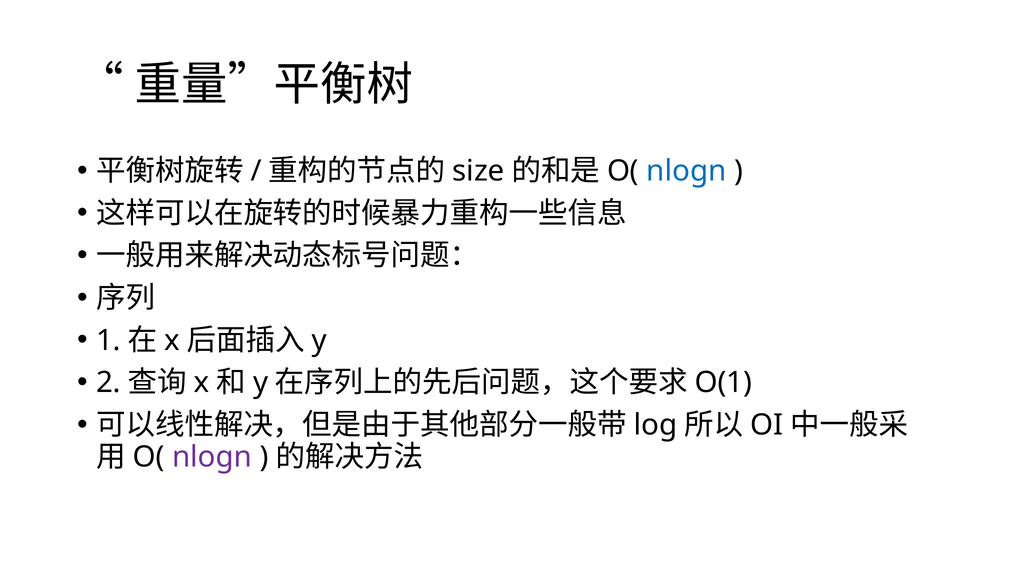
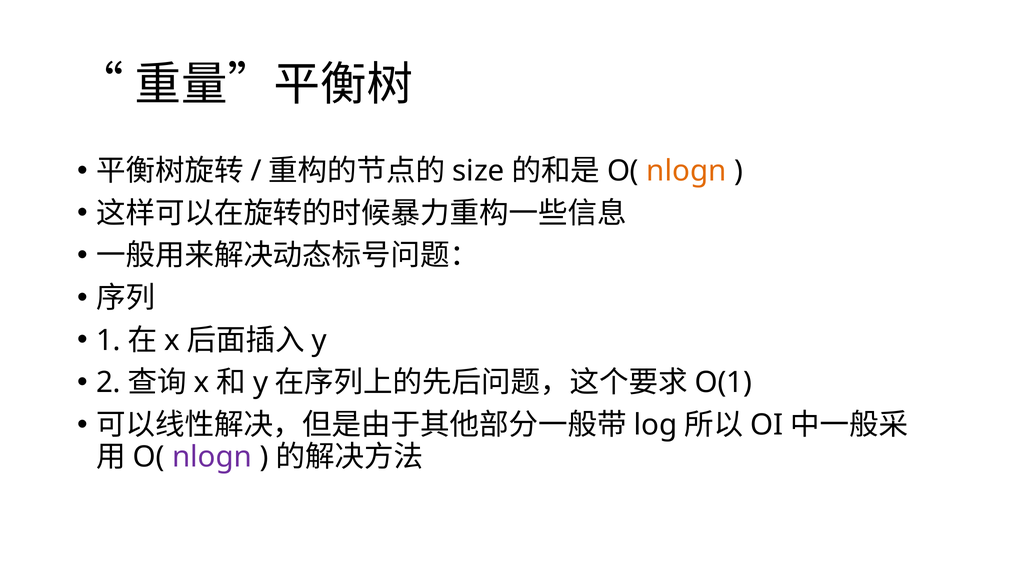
nlogn at (686, 171) colour: blue -> orange
